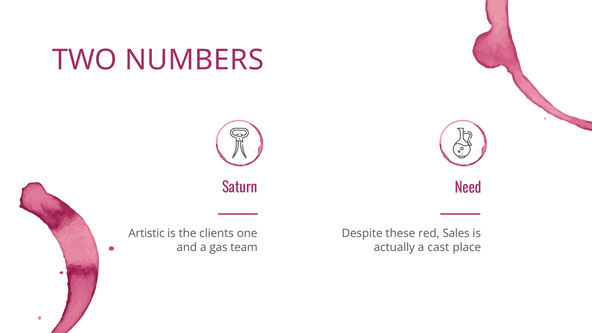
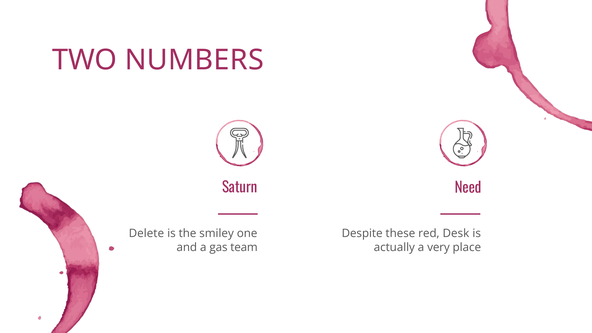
Artistic: Artistic -> Delete
clients: clients -> smiley
Sales: Sales -> Desk
cast: cast -> very
